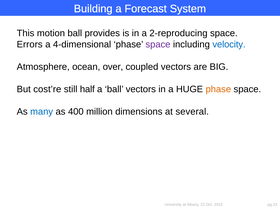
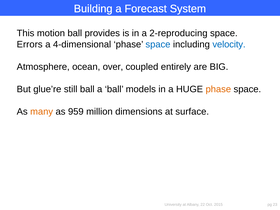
space at (158, 44) colour: purple -> blue
coupled vectors: vectors -> entirely
cost’re: cost’re -> glue’re
still half: half -> ball
ball vectors: vectors -> models
many colour: blue -> orange
400: 400 -> 959
several: several -> surface
